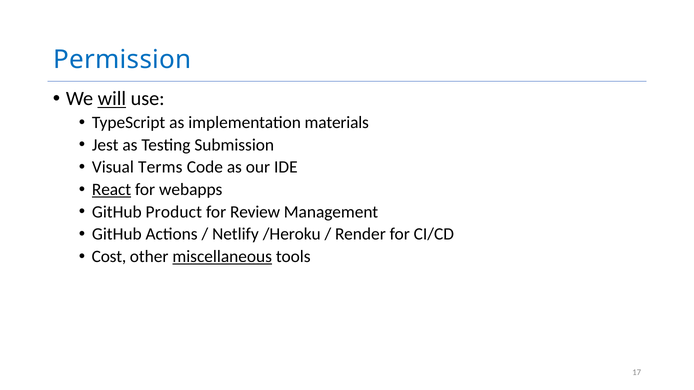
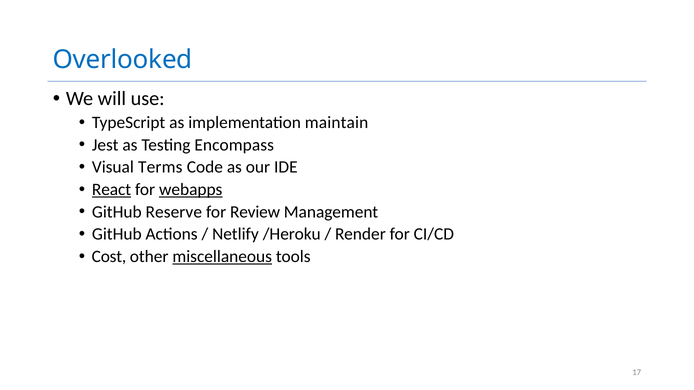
Permission: Permission -> Overlooked
will underline: present -> none
materials: materials -> maintain
Submission: Submission -> Encompass
webapps underline: none -> present
Product: Product -> Reserve
